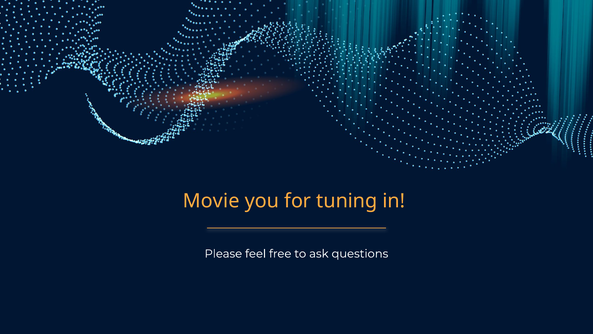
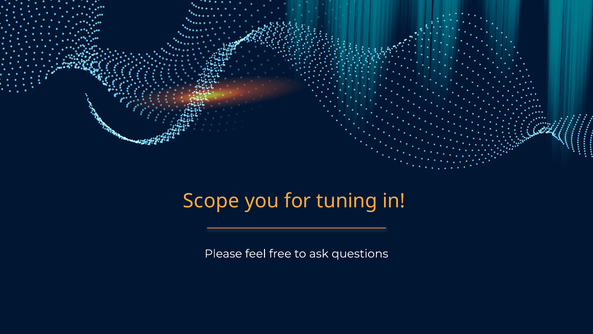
Movie: Movie -> Scope
